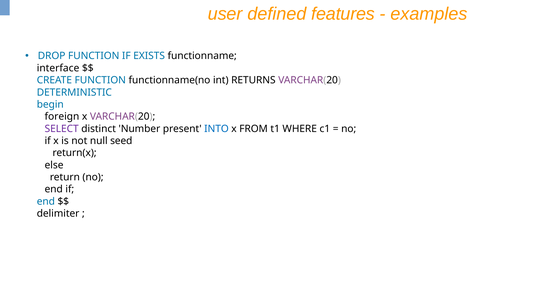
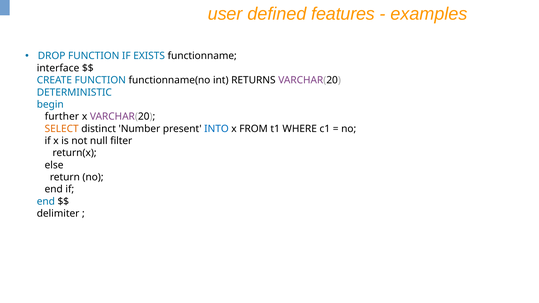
foreign: foreign -> further
SELECT colour: purple -> orange
seed: seed -> filter
